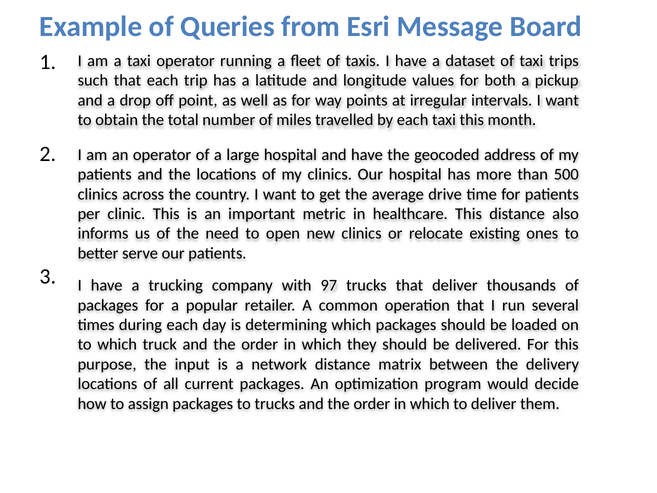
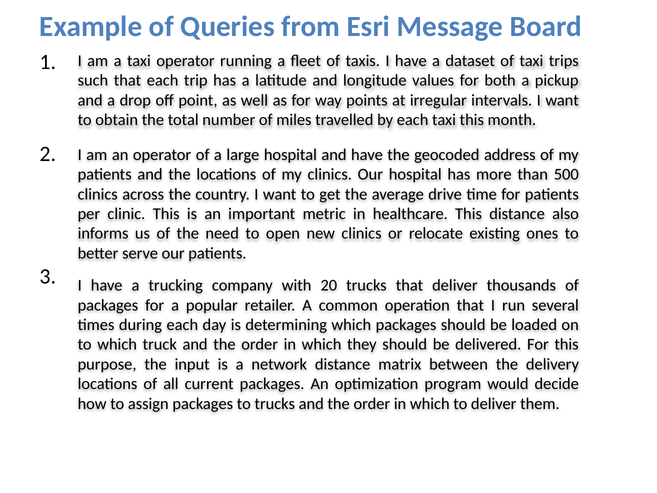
97: 97 -> 20
